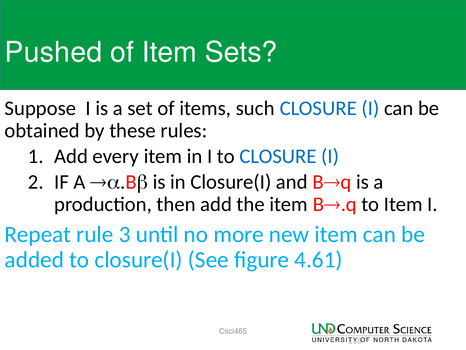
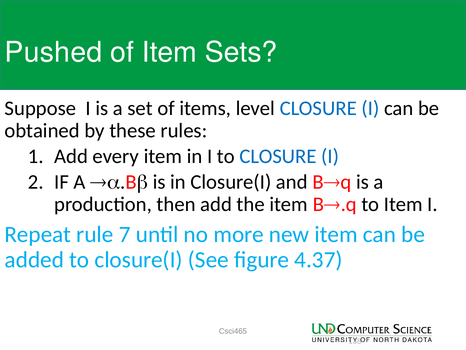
such: such -> level
3: 3 -> 7
4.61: 4.61 -> 4.37
